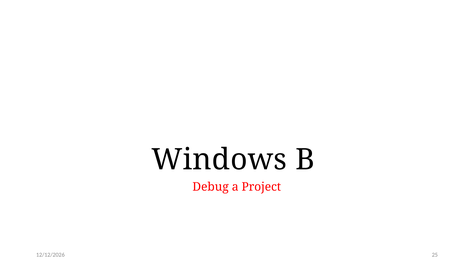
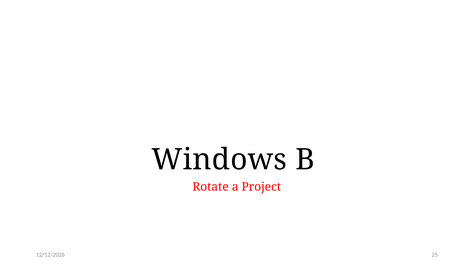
Debug: Debug -> Rotate
